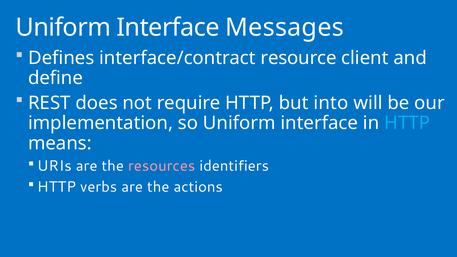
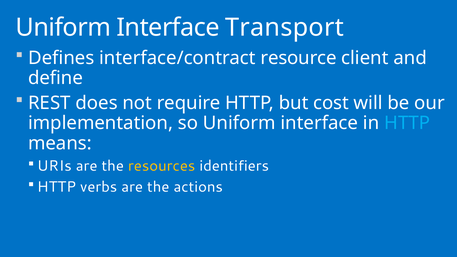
Messages: Messages -> Transport
into: into -> cost
resources colour: pink -> yellow
